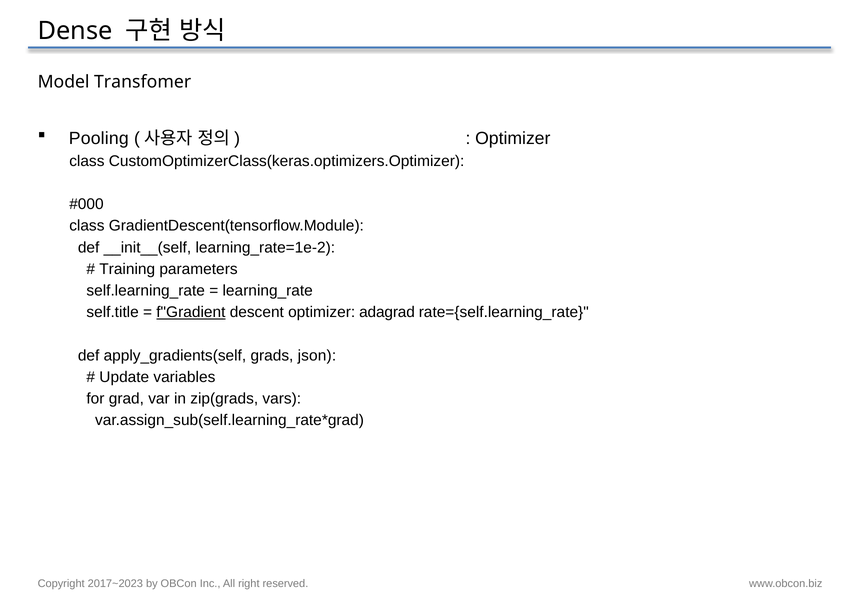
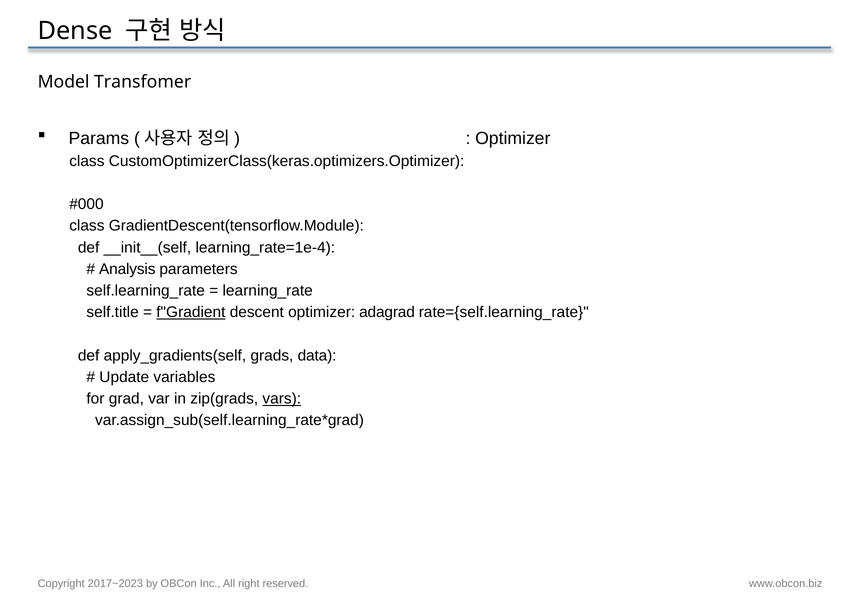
Pooling: Pooling -> Params
learning_rate=1e-2: learning_rate=1e-2 -> learning_rate=1e-4
Training: Training -> Analysis
json: json -> data
vars underline: none -> present
